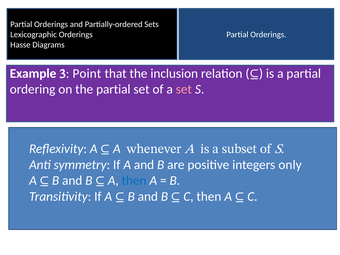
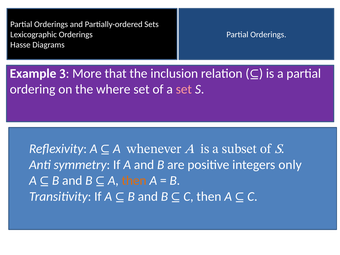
Point: Point -> More
the partial: partial -> where
then at (134, 181) colour: blue -> orange
